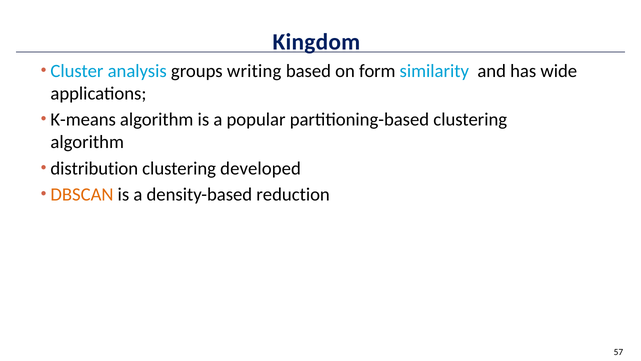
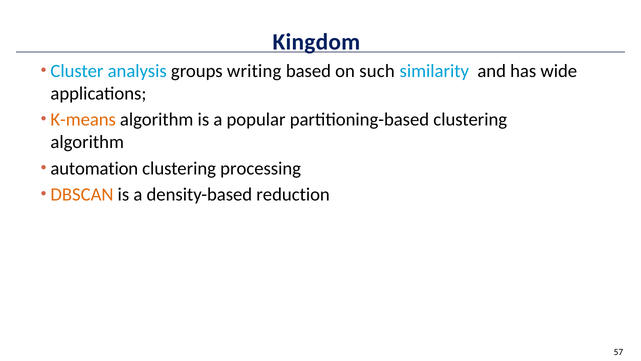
form: form -> such
K-means colour: black -> orange
distribution: distribution -> automation
developed: developed -> processing
